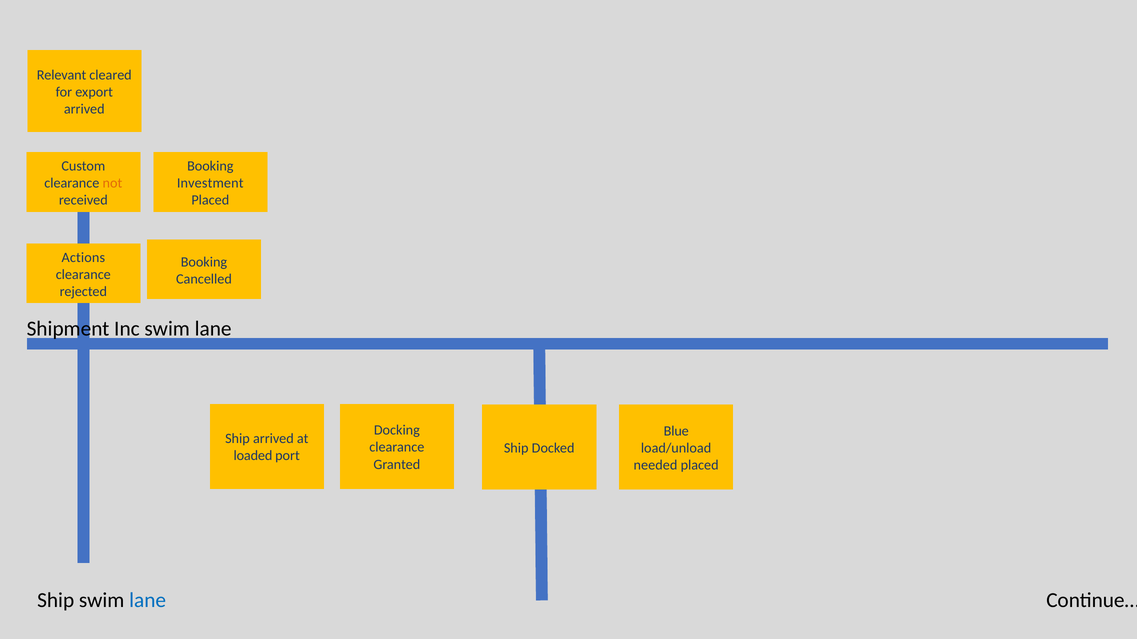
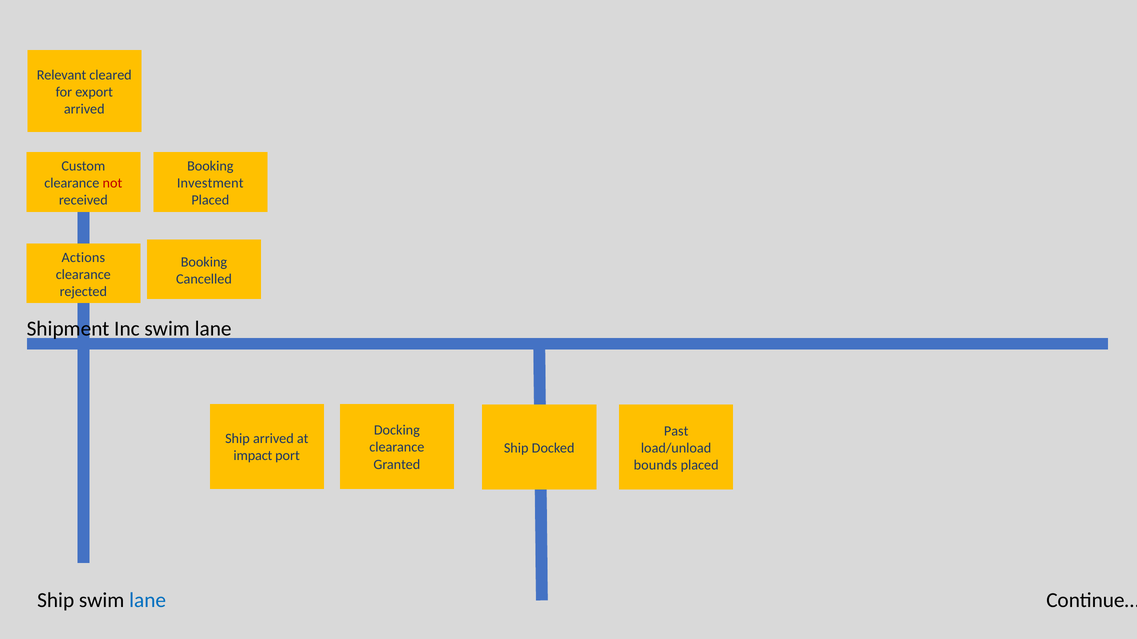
not colour: orange -> red
Blue: Blue -> Past
loaded: loaded -> impact
needed: needed -> bounds
